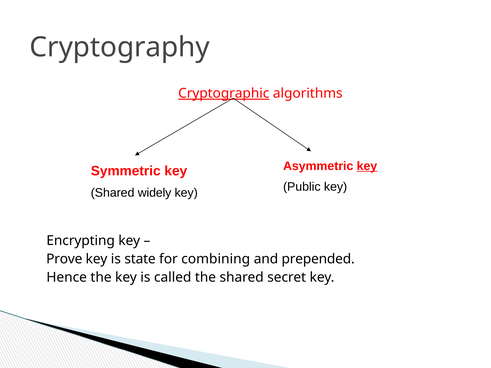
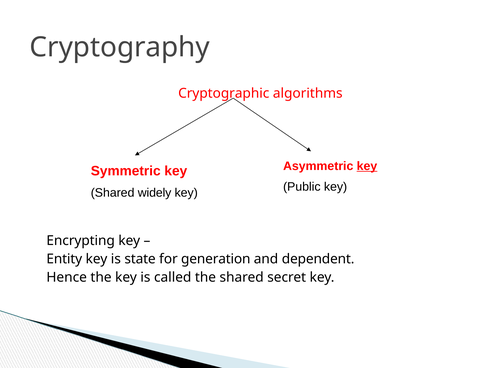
Cryptographic underline: present -> none
Prove: Prove -> Entity
combining: combining -> generation
prepended: prepended -> dependent
